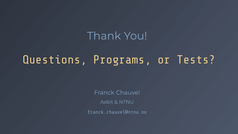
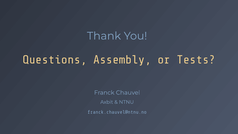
Programs: Programs -> Assembly
